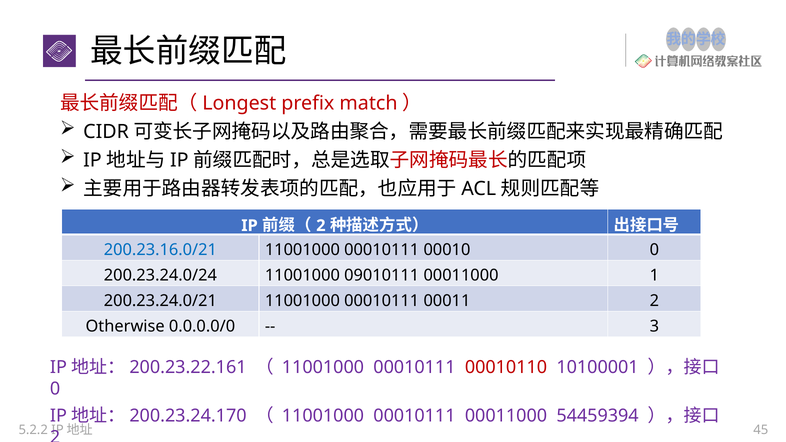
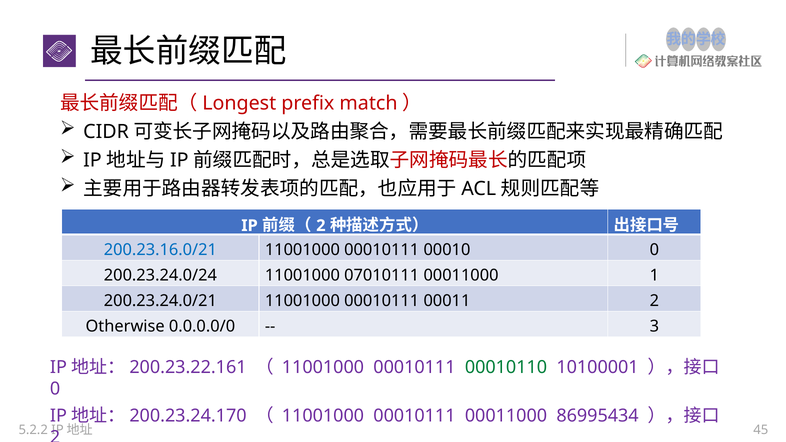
09010111: 09010111 -> 07010111
00010110 colour: red -> green
54459394: 54459394 -> 86995434
